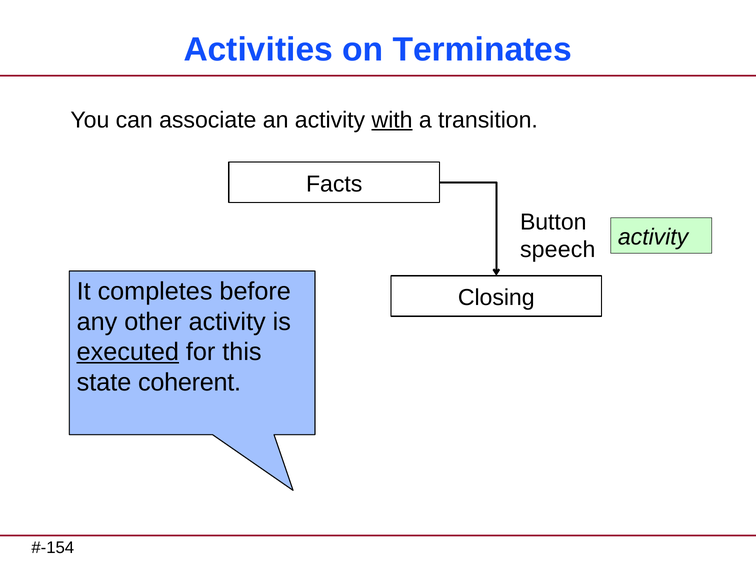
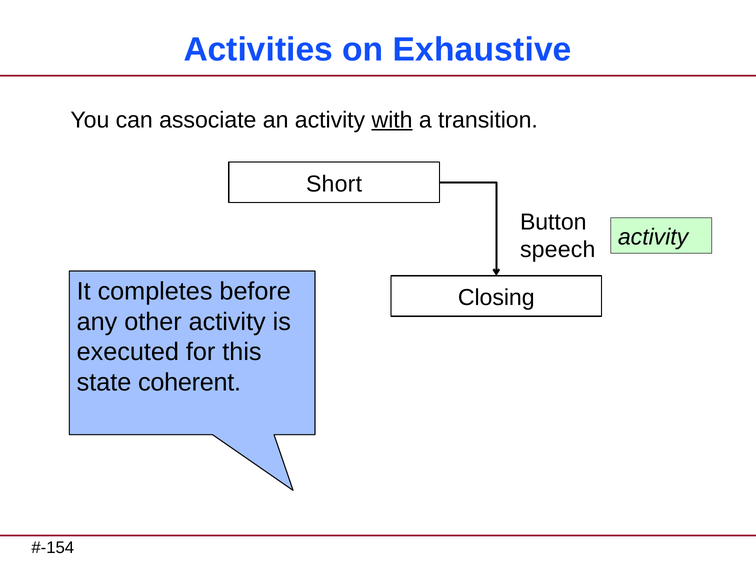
Terminates: Terminates -> Exhaustive
Facts: Facts -> Short
executed underline: present -> none
